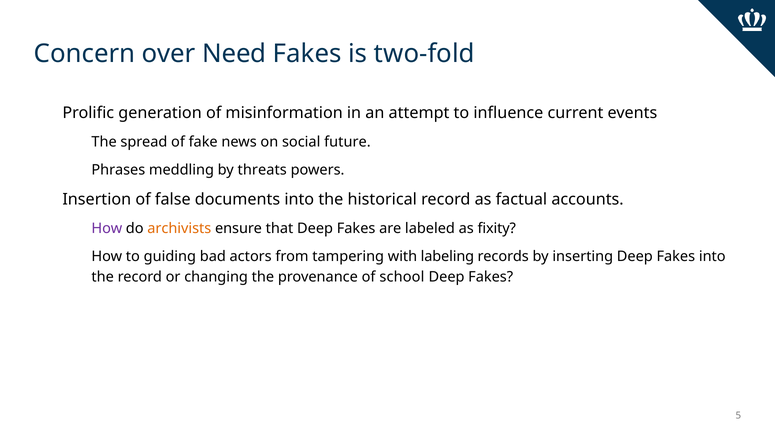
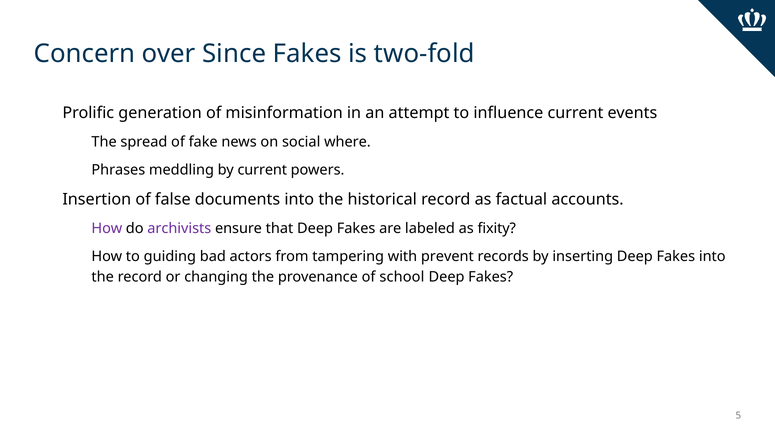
Need: Need -> Since
future: future -> where
by threats: threats -> current
archivists colour: orange -> purple
labeling: labeling -> prevent
